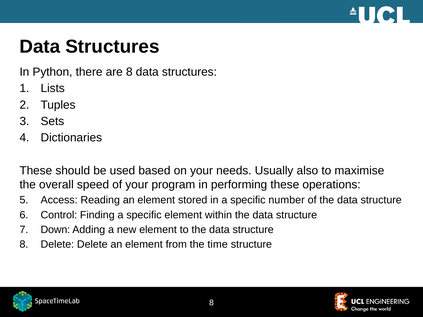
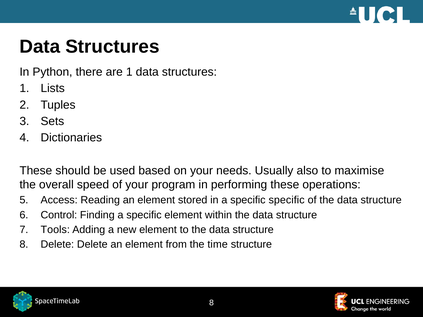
are 8: 8 -> 1
specific number: number -> specific
Down: Down -> Tools
